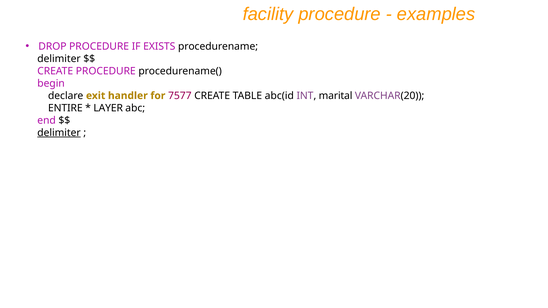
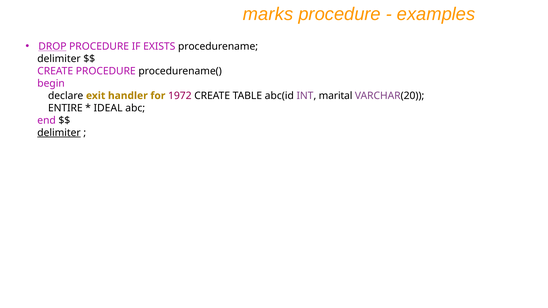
facility: facility -> marks
DROP underline: none -> present
7577: 7577 -> 1972
LAYER: LAYER -> IDEAL
